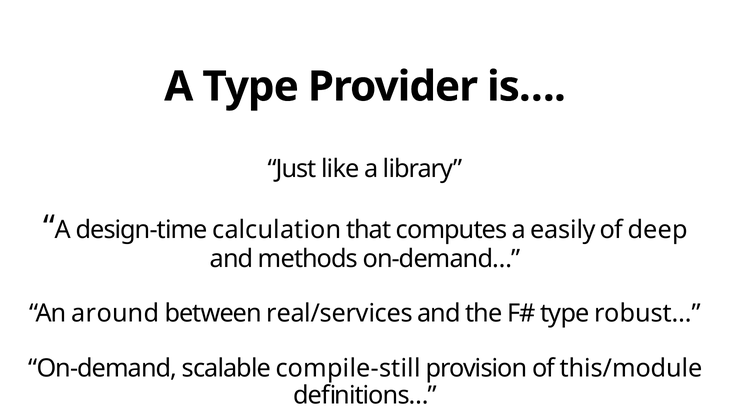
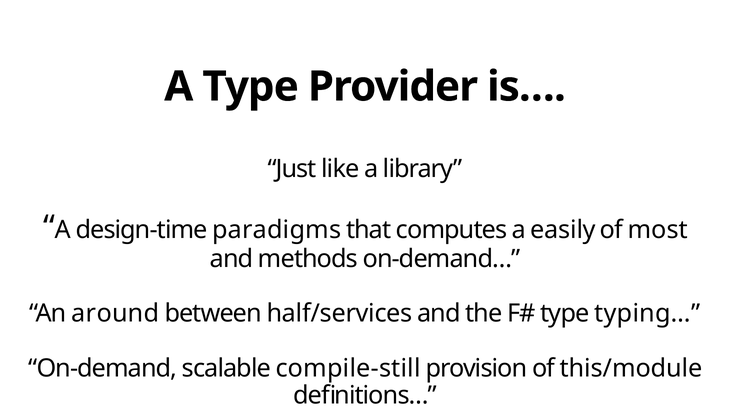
calculation: calculation -> paradigms
deep: deep -> most
real/services: real/services -> half/services
robust…: robust… -> typing…
